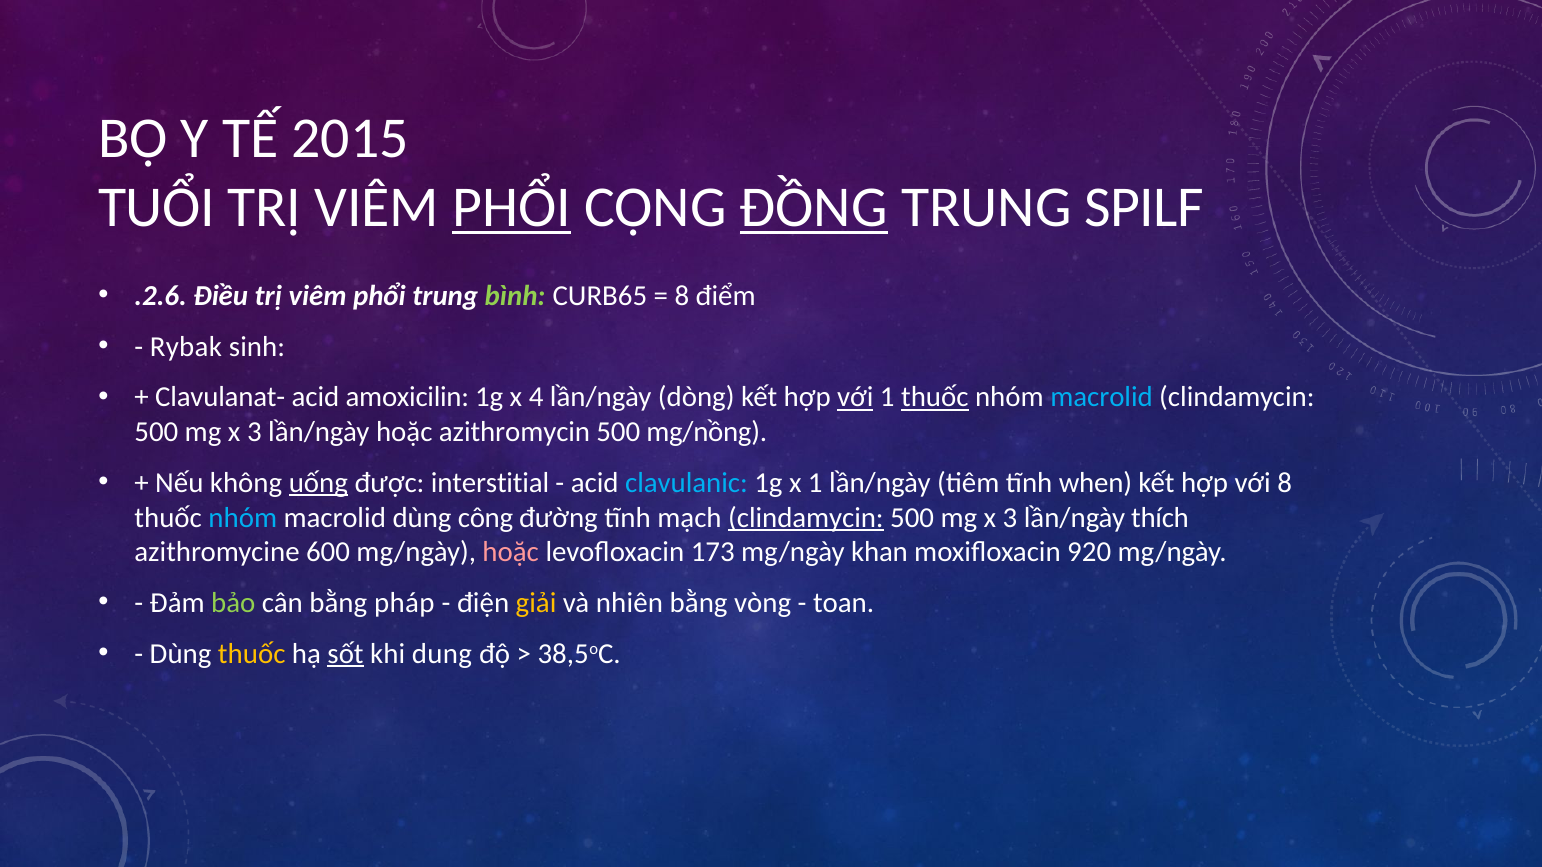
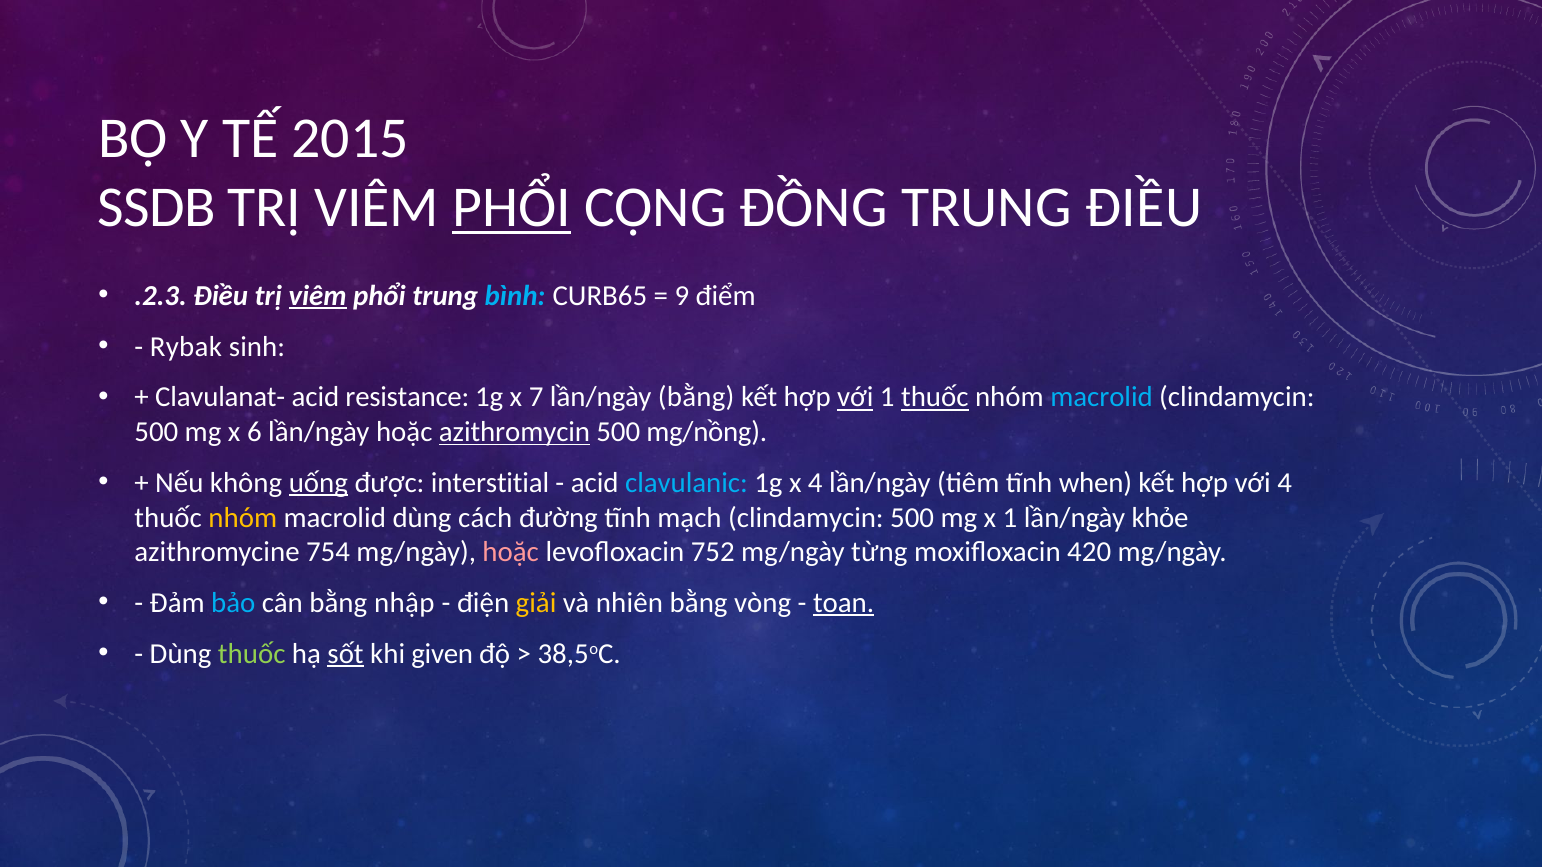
TUỔI: TUỔI -> SSDB
ĐỒNG underline: present -> none
TRUNG SPILF: SPILF -> ĐIỀU
.2.6: .2.6 -> .2.3
viêm at (318, 296) underline: none -> present
bình colour: light green -> light blue
8 at (682, 296): 8 -> 9
amoxicilin: amoxicilin -> resistance
4: 4 -> 7
lần/ngày dòng: dòng -> bằng
3 at (254, 432): 3 -> 6
azithromycin underline: none -> present
x 1: 1 -> 4
với 8: 8 -> 4
nhóm at (243, 518) colour: light blue -> yellow
công: công -> cách
clindamycin at (806, 518) underline: present -> none
3 at (1010, 518): 3 -> 1
thích: thích -> khỏe
600: 600 -> 754
173: 173 -> 752
khan: khan -> từng
920: 920 -> 420
bảo colour: light green -> light blue
pháp: pháp -> nhập
toan underline: none -> present
thuốc at (252, 654) colour: yellow -> light green
dung: dung -> given
